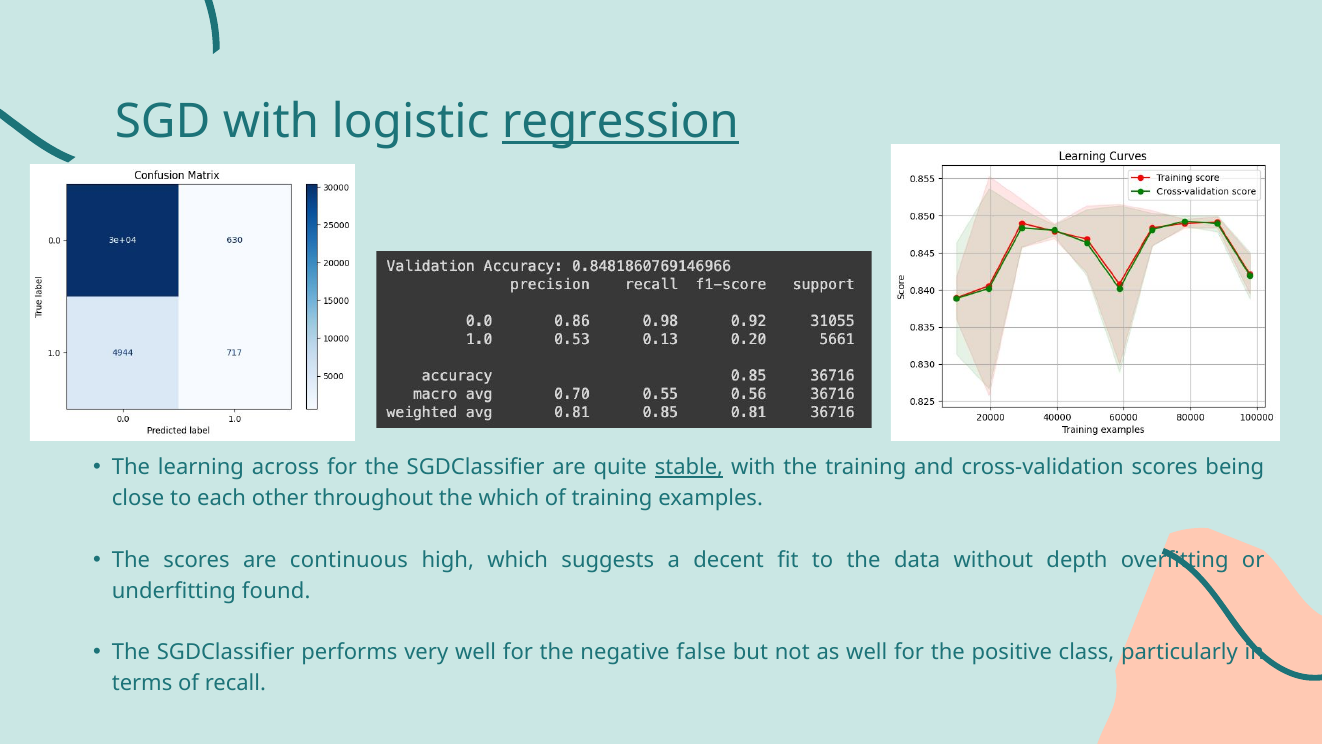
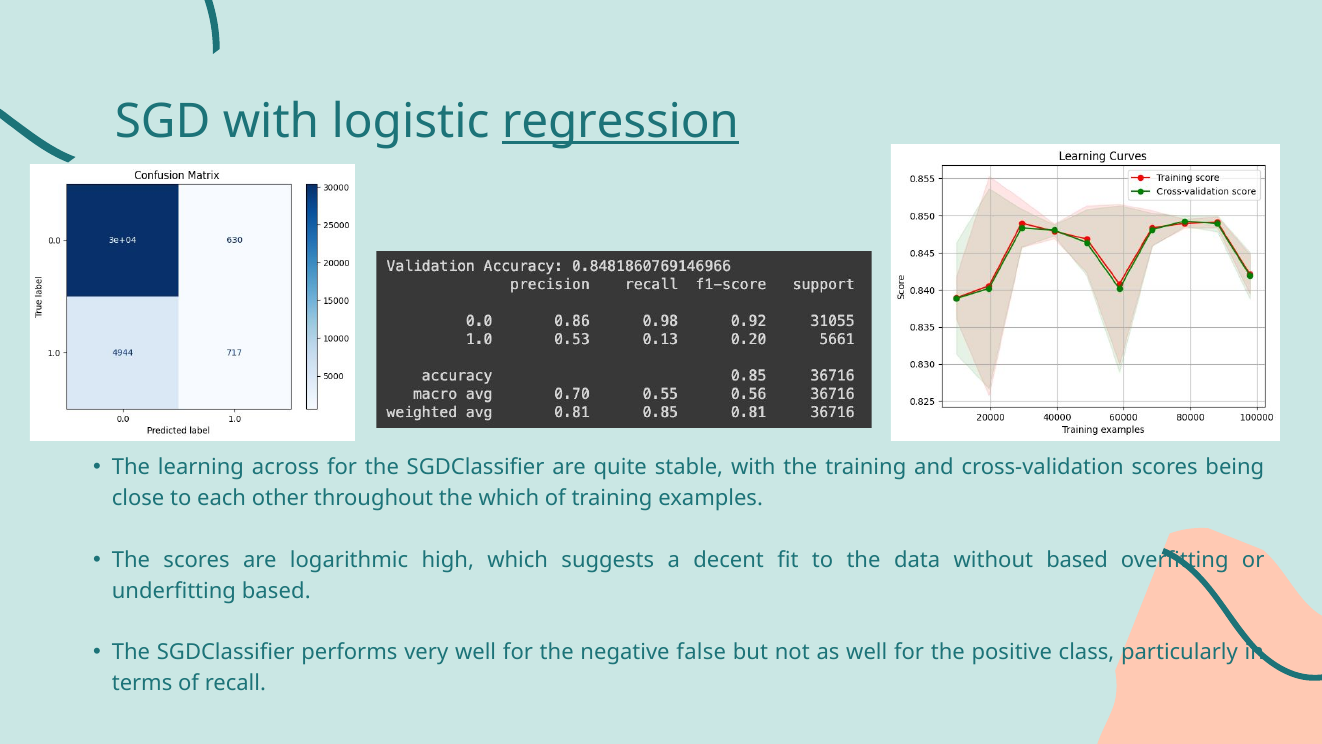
stable underline: present -> none
continuous: continuous -> logarithmic
without depth: depth -> based
underfitting found: found -> based
